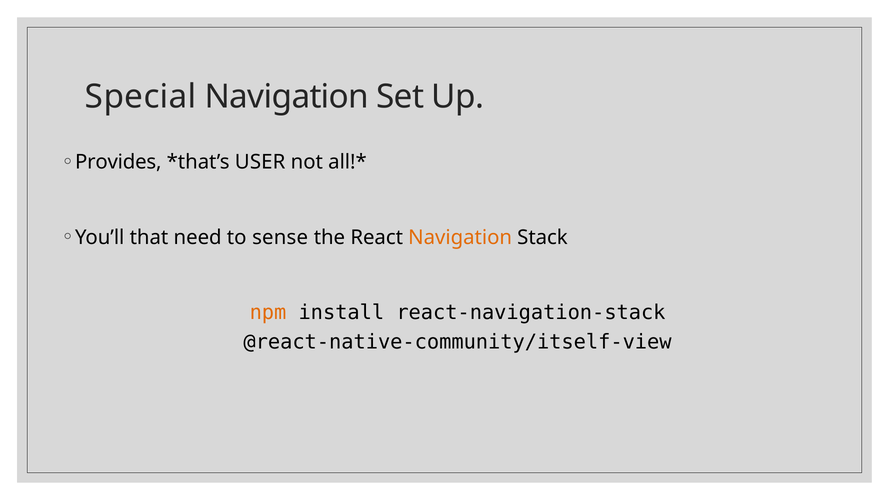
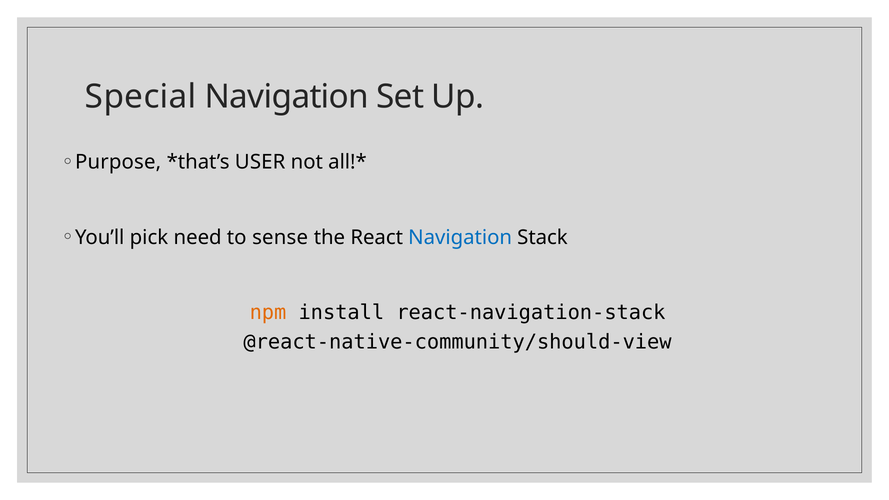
Provides: Provides -> Purpose
that: that -> pick
Navigation at (460, 238) colour: orange -> blue
@react-native-community/itself-view: @react-native-community/itself-view -> @react-native-community/should-view
